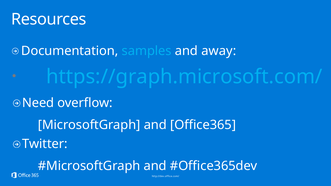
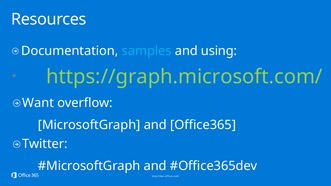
away: away -> using
https://graph.microsoft.com/ colour: light blue -> light green
Need: Need -> Want
